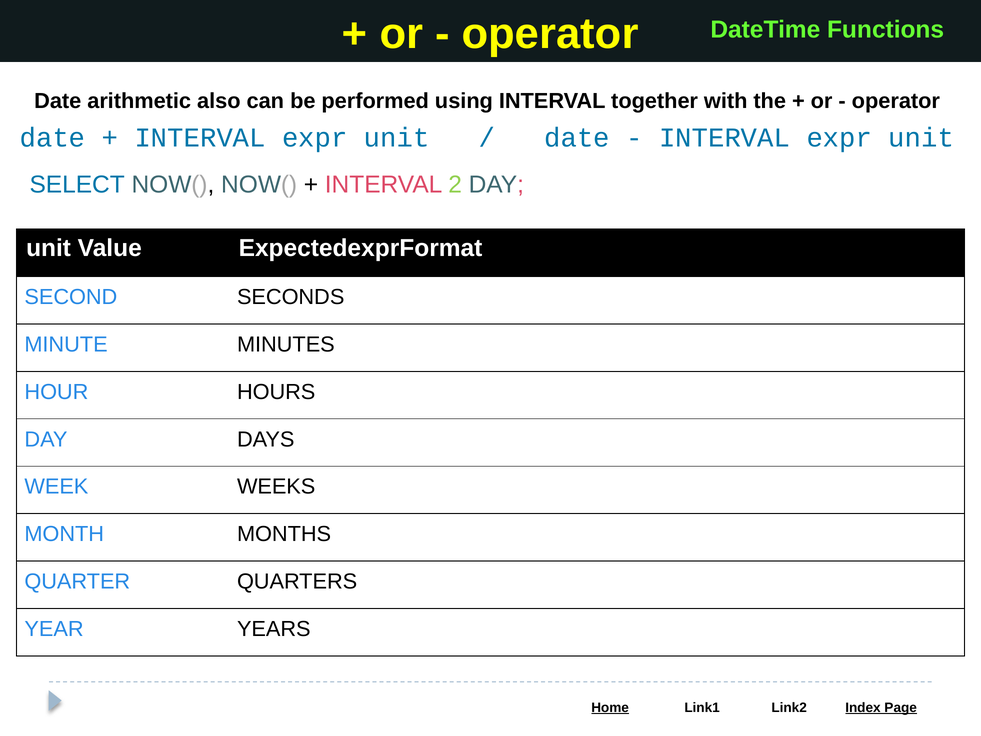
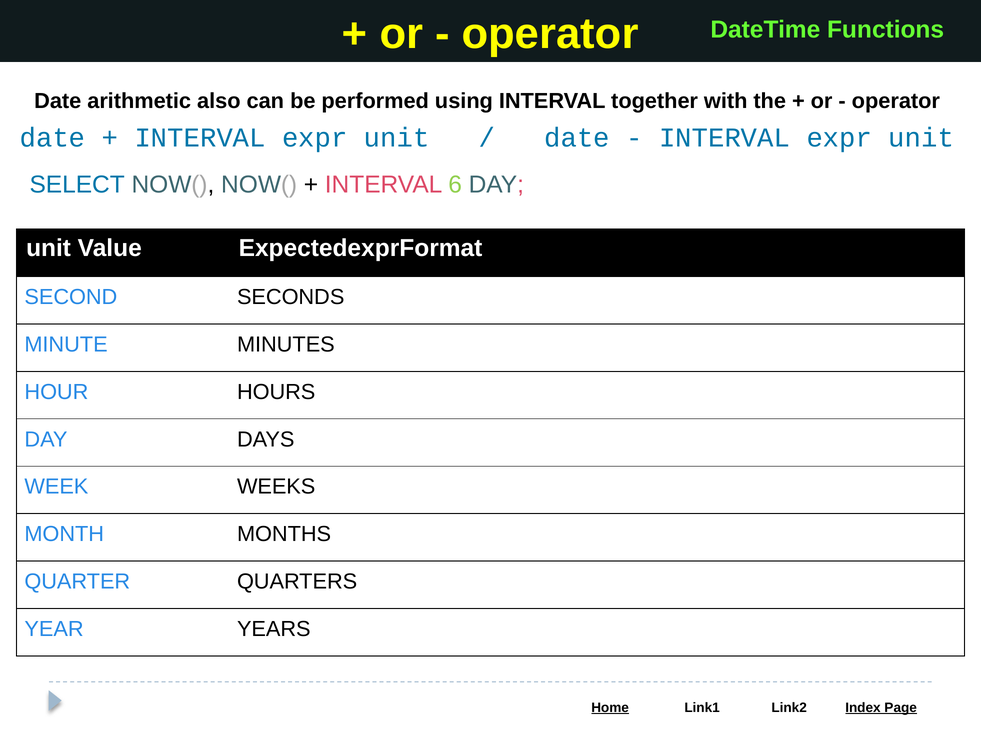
2: 2 -> 6
